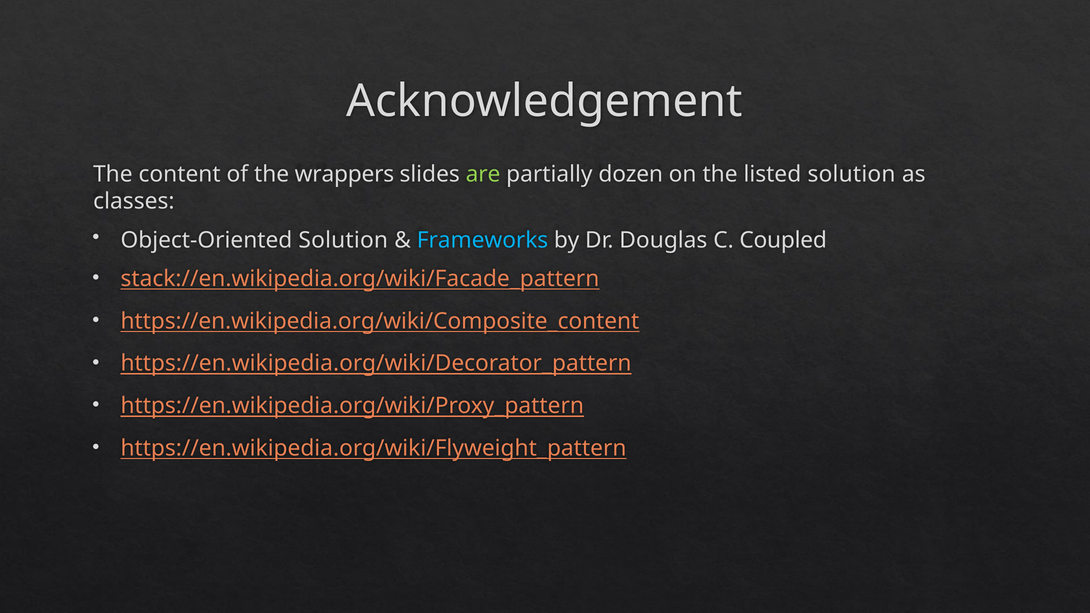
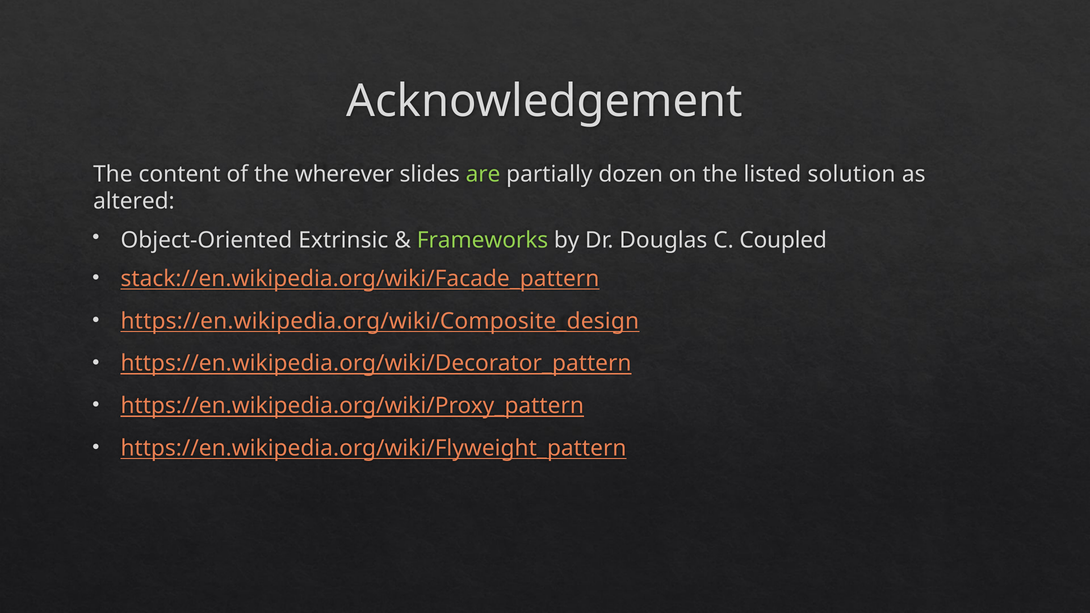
wrappers: wrappers -> wherever
classes: classes -> altered
Object-Oriented Solution: Solution -> Extrinsic
Frameworks colour: light blue -> light green
https://en.wikipedia.org/wiki/Composite_content: https://en.wikipedia.org/wiki/Composite_content -> https://en.wikipedia.org/wiki/Composite_design
